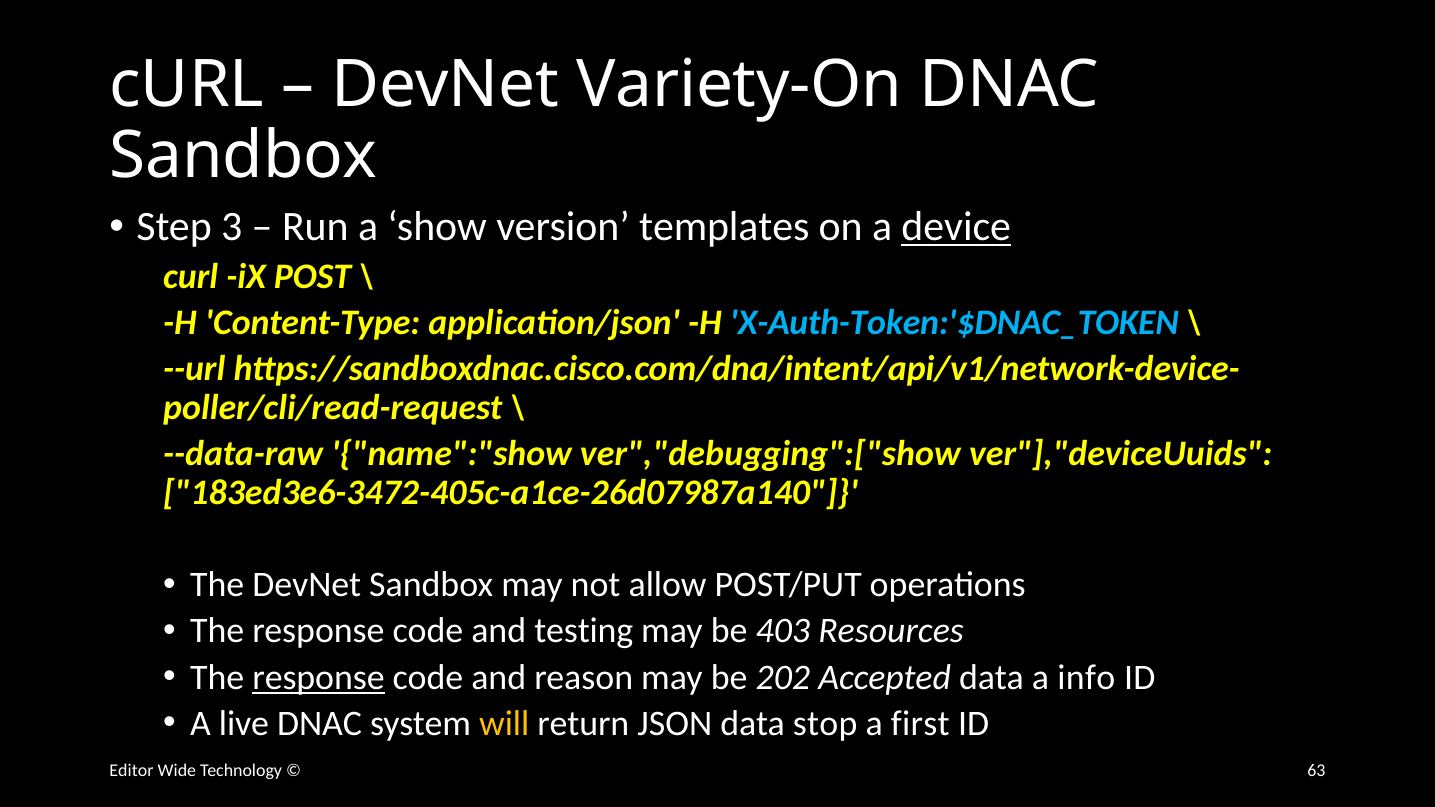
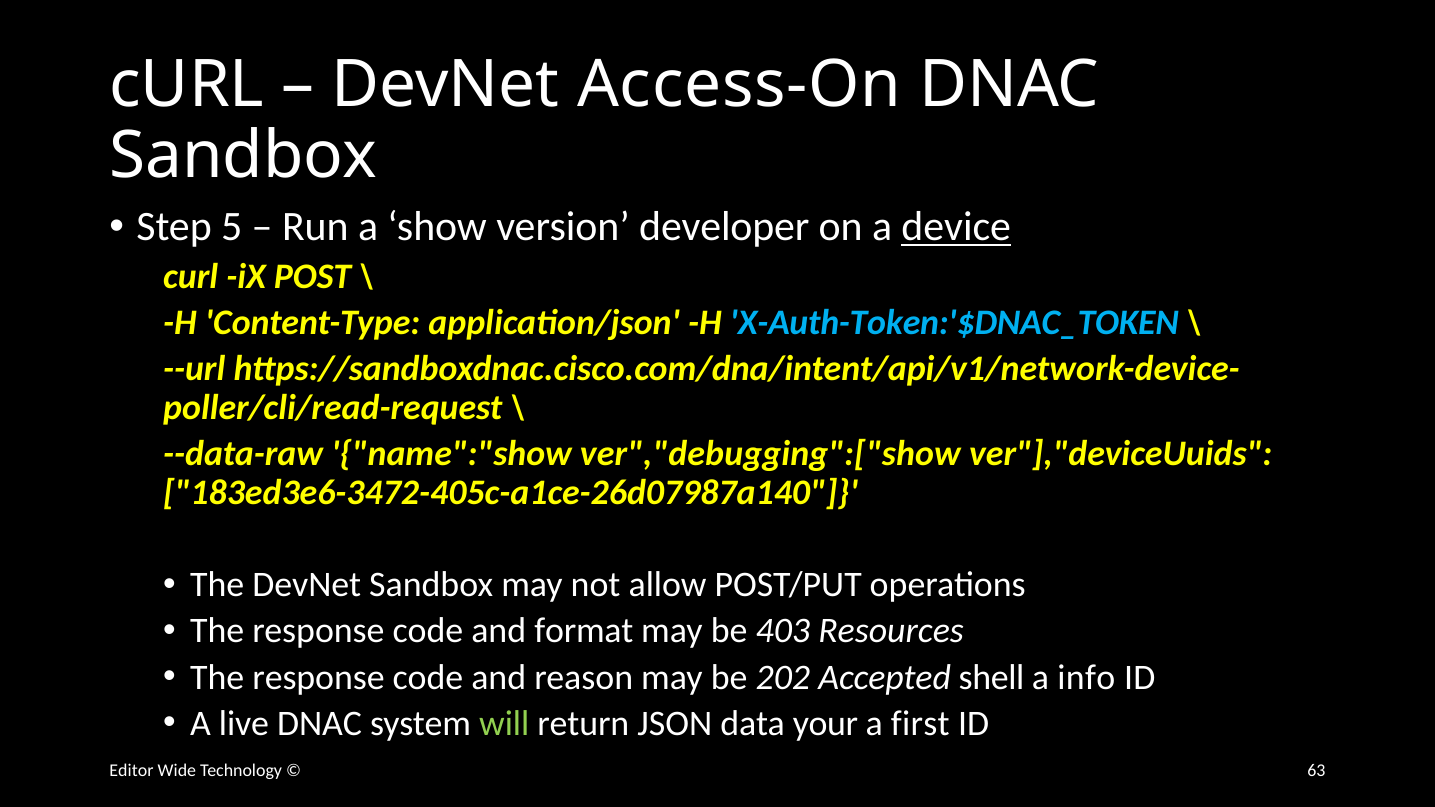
Variety-On: Variety-On -> Access-On
3: 3 -> 5
templates: templates -> developer
testing: testing -> format
response at (318, 677) underline: present -> none
Accepted data: data -> shell
will colour: yellow -> light green
stop: stop -> your
